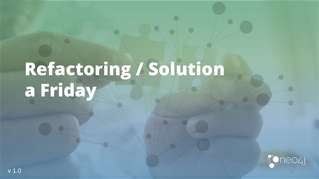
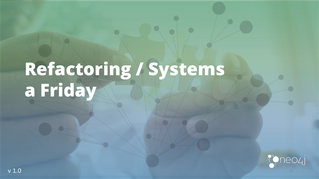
Solution: Solution -> Systems
